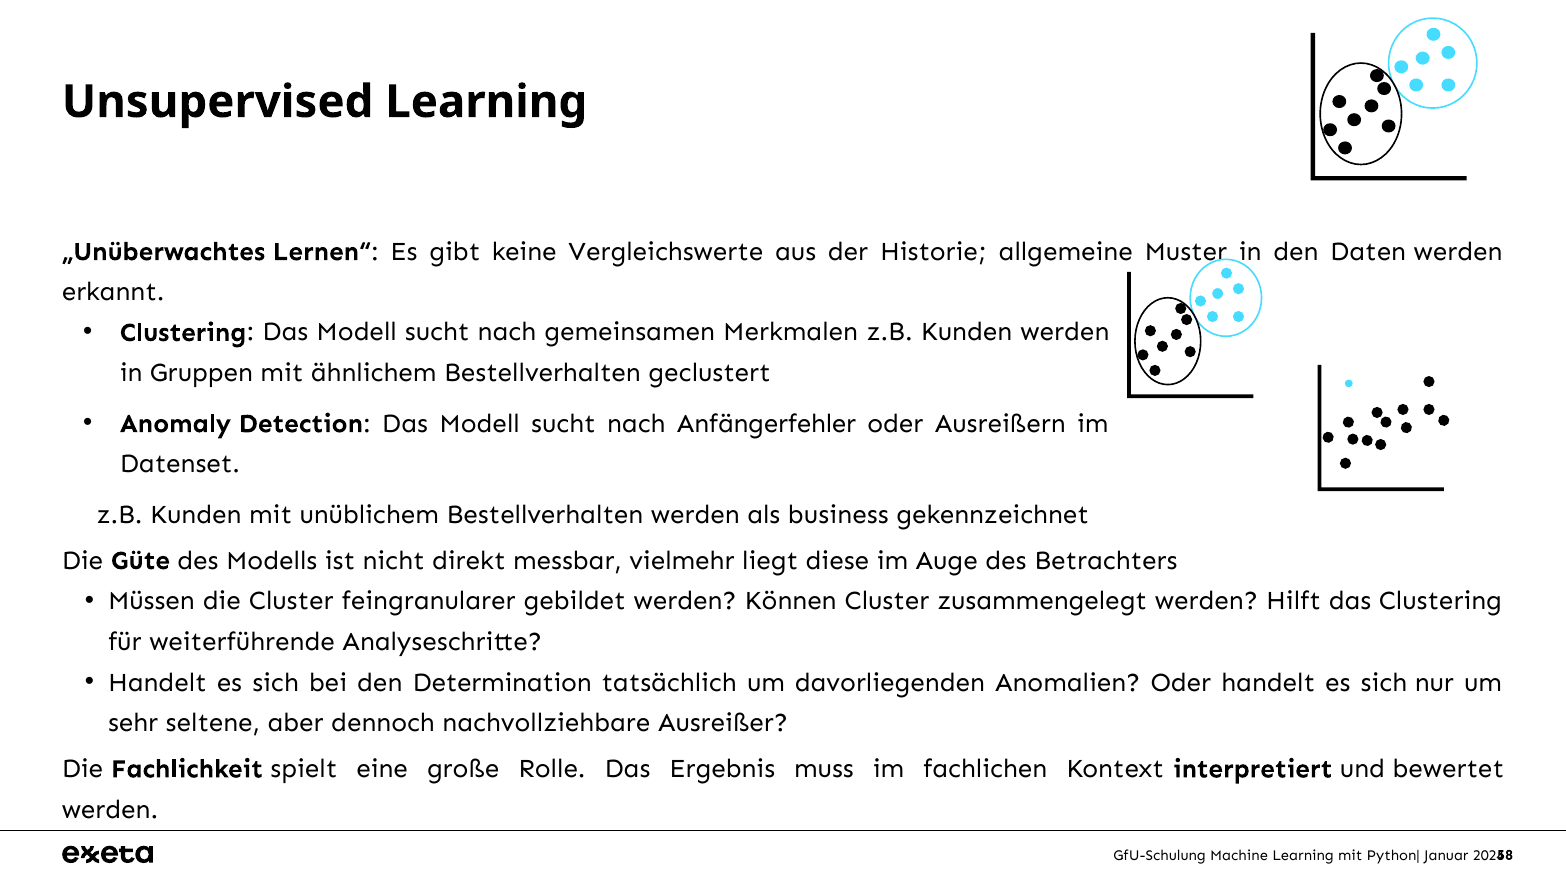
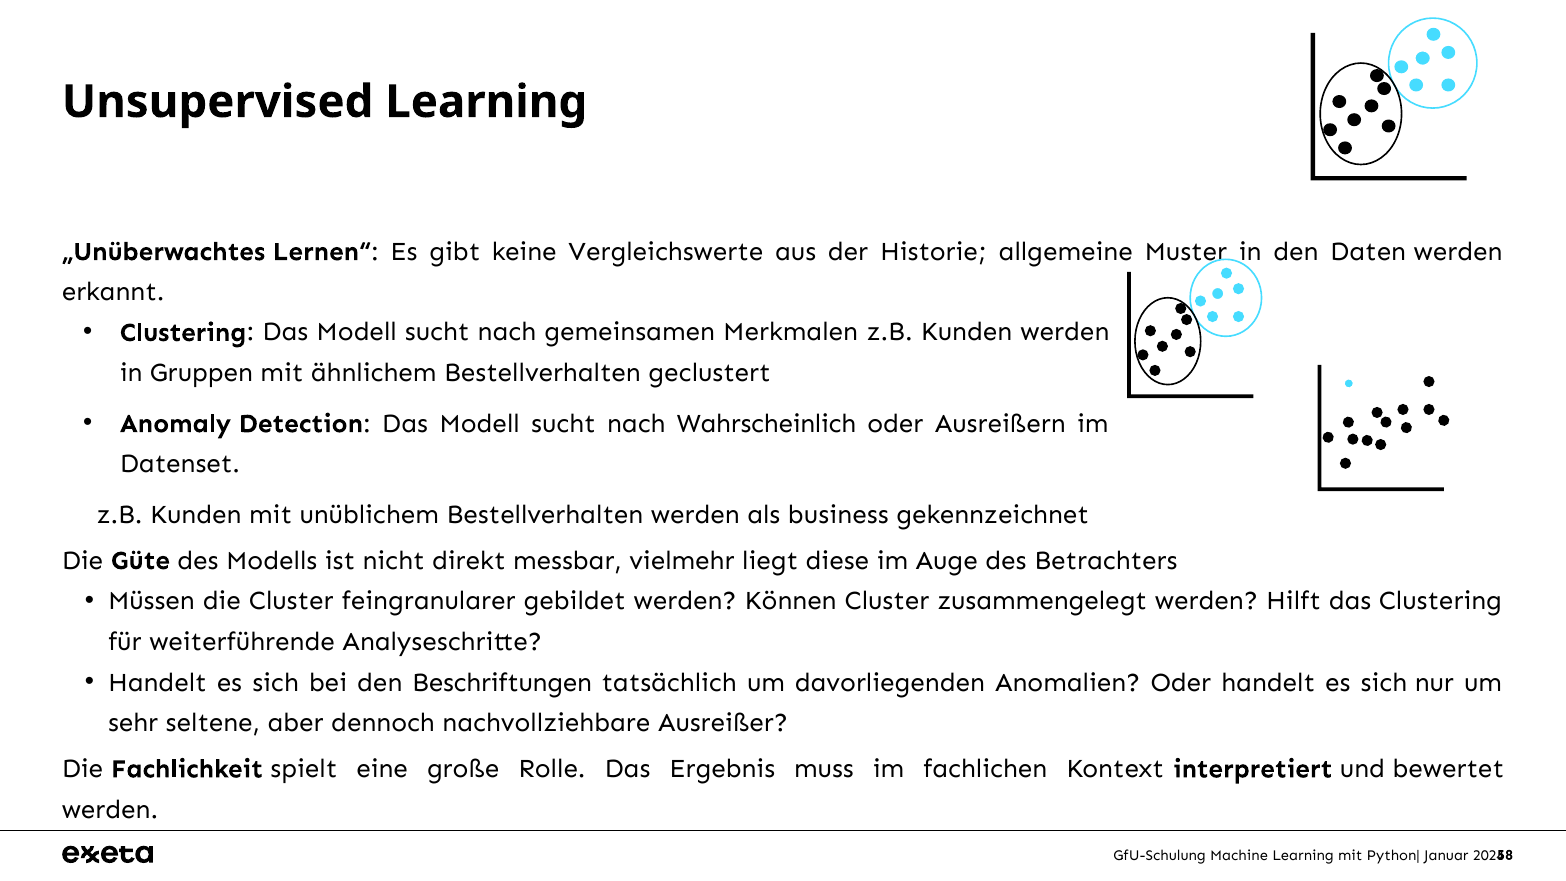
Anfängerfehler: Anfängerfehler -> Wahrscheinlich
Determination: Determination -> Beschriftungen
